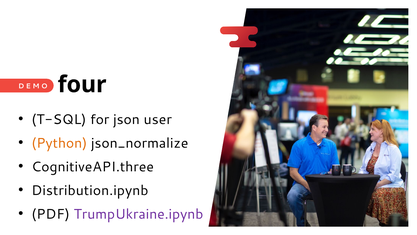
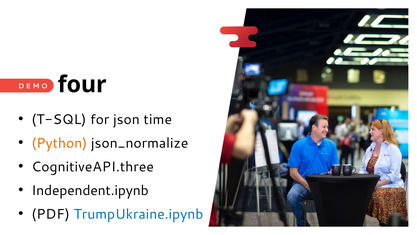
user: user -> time
Distribution.ipynb: Distribution.ipynb -> Independent.ipynb
TrumpUkraine.ipynb colour: purple -> blue
